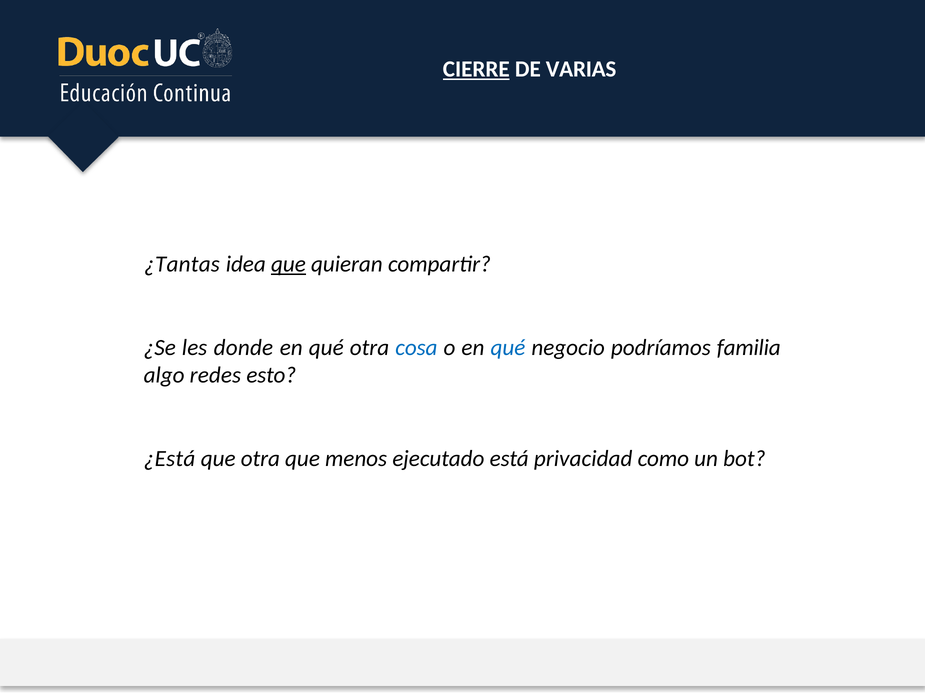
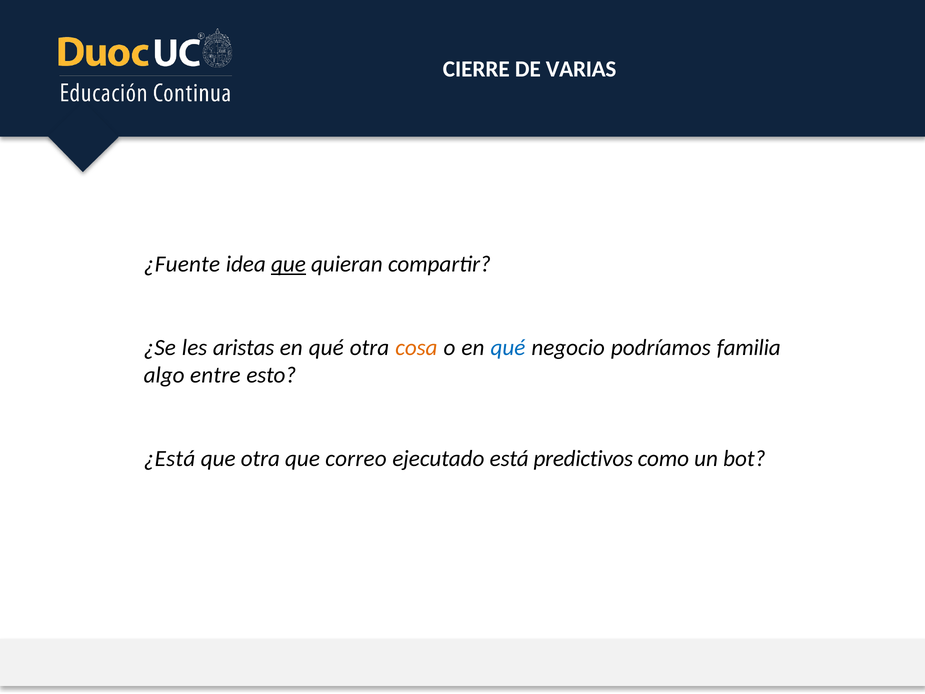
CIERRE underline: present -> none
¿Tantas: ¿Tantas -> ¿Fuente
donde: donde -> aristas
cosa colour: blue -> orange
redes: redes -> entre
menos: menos -> correo
privacidad: privacidad -> predictivos
